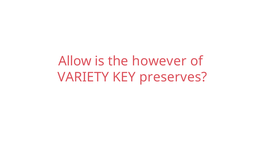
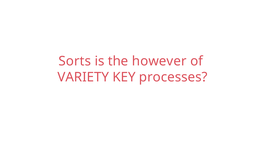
Allow: Allow -> Sorts
preserves: preserves -> processes
